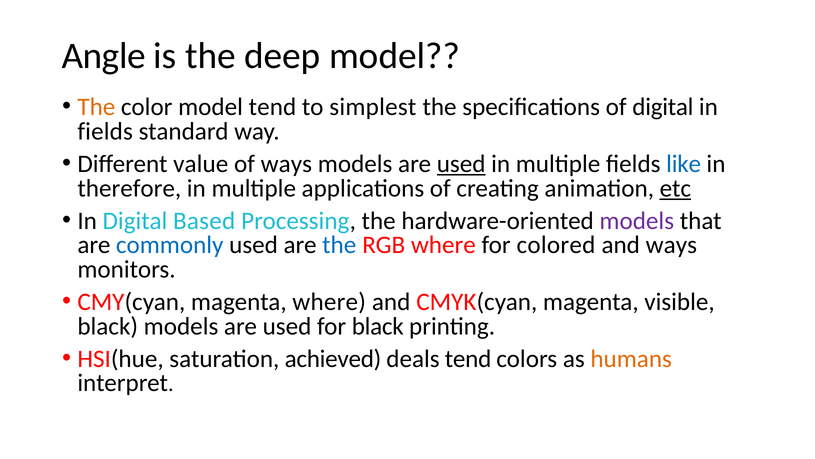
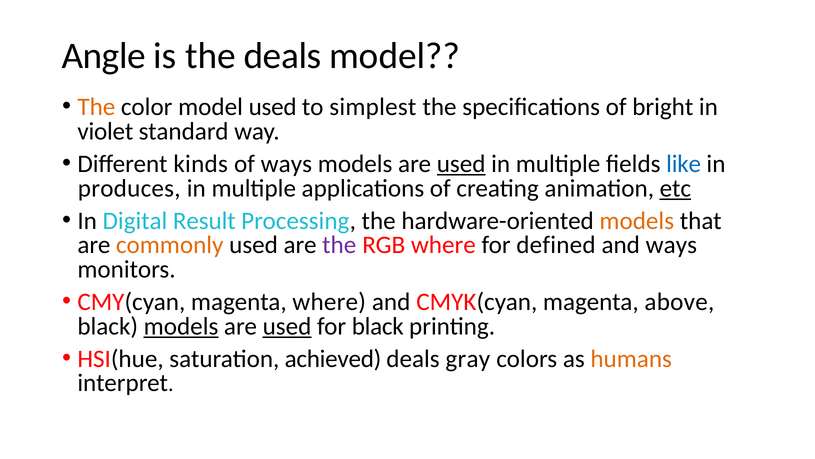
the deep: deep -> deals
model tend: tend -> used
of digital: digital -> bright
fields at (105, 131): fields -> violet
value: value -> kinds
therefore: therefore -> produces
Based: Based -> Result
models at (637, 221) colour: purple -> orange
commonly colour: blue -> orange
the at (339, 245) colour: blue -> purple
colored: colored -> defined
visible: visible -> above
models at (181, 326) underline: none -> present
used at (287, 326) underline: none -> present
deals tend: tend -> gray
